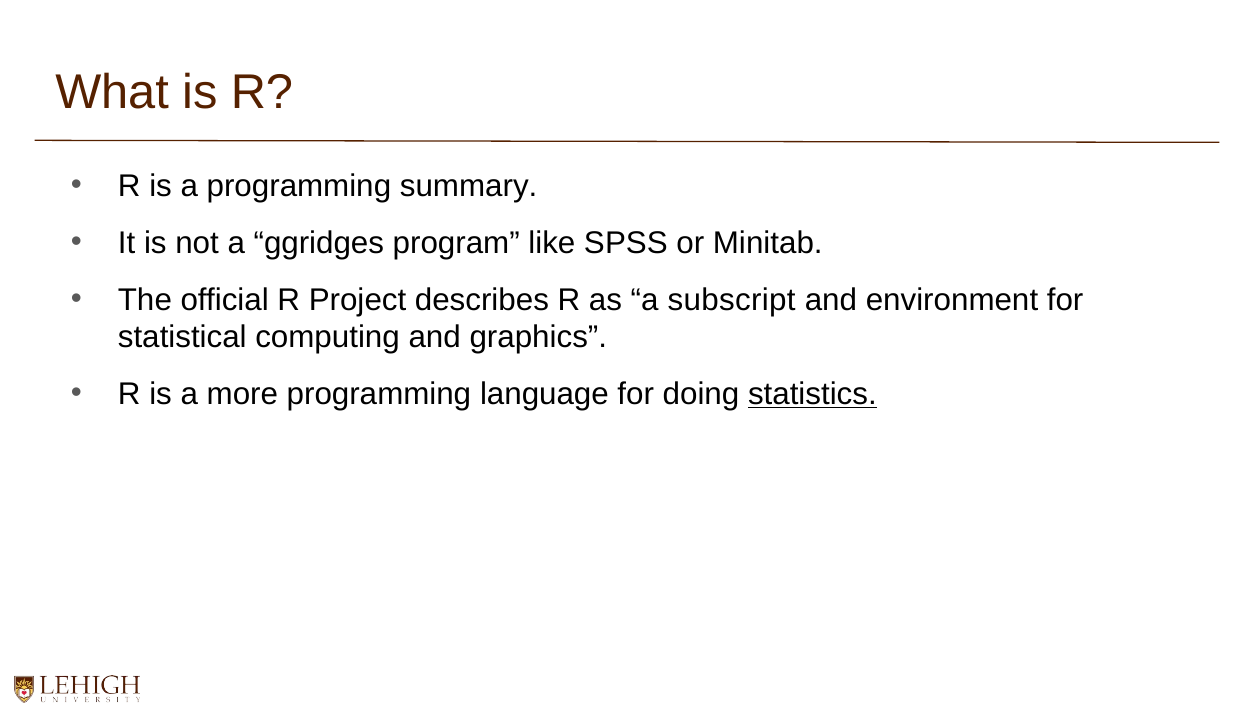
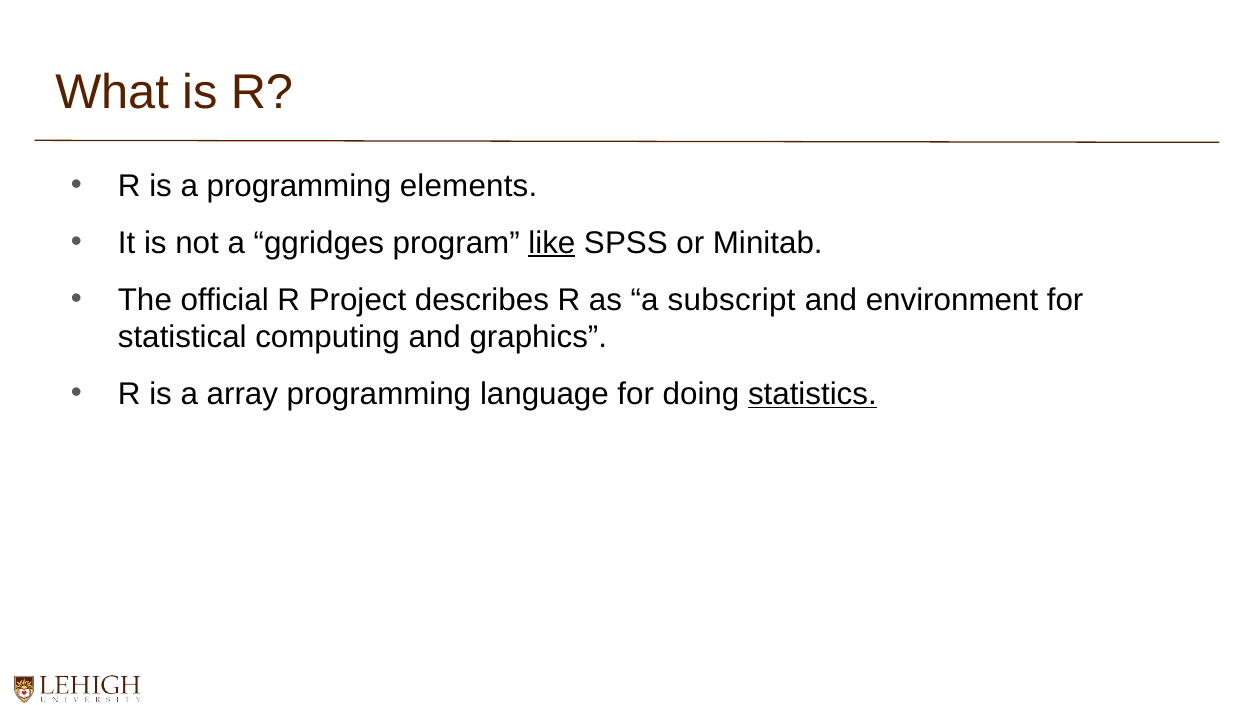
summary: summary -> elements
like underline: none -> present
more: more -> array
